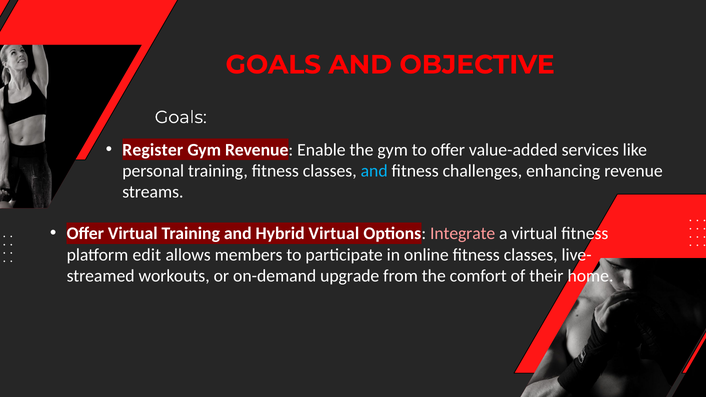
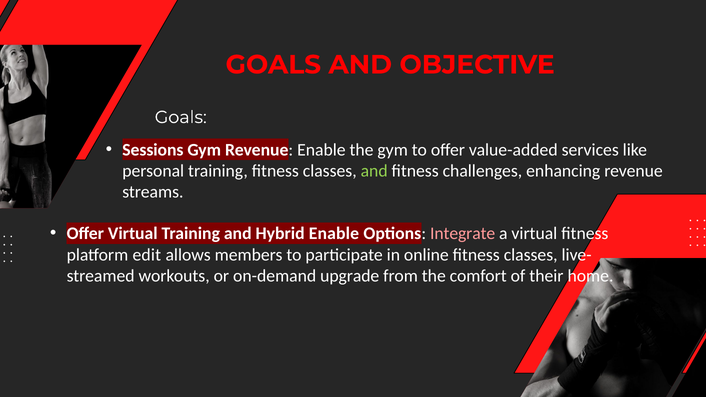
Register: Register -> Sessions
and at (374, 171) colour: light blue -> light green
Hybrid Virtual: Virtual -> Enable
